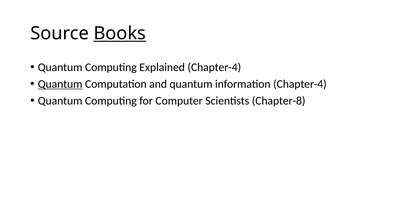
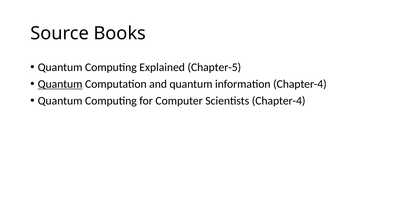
Books underline: present -> none
Explained Chapter-4: Chapter-4 -> Chapter-5
Scientists Chapter-8: Chapter-8 -> Chapter-4
